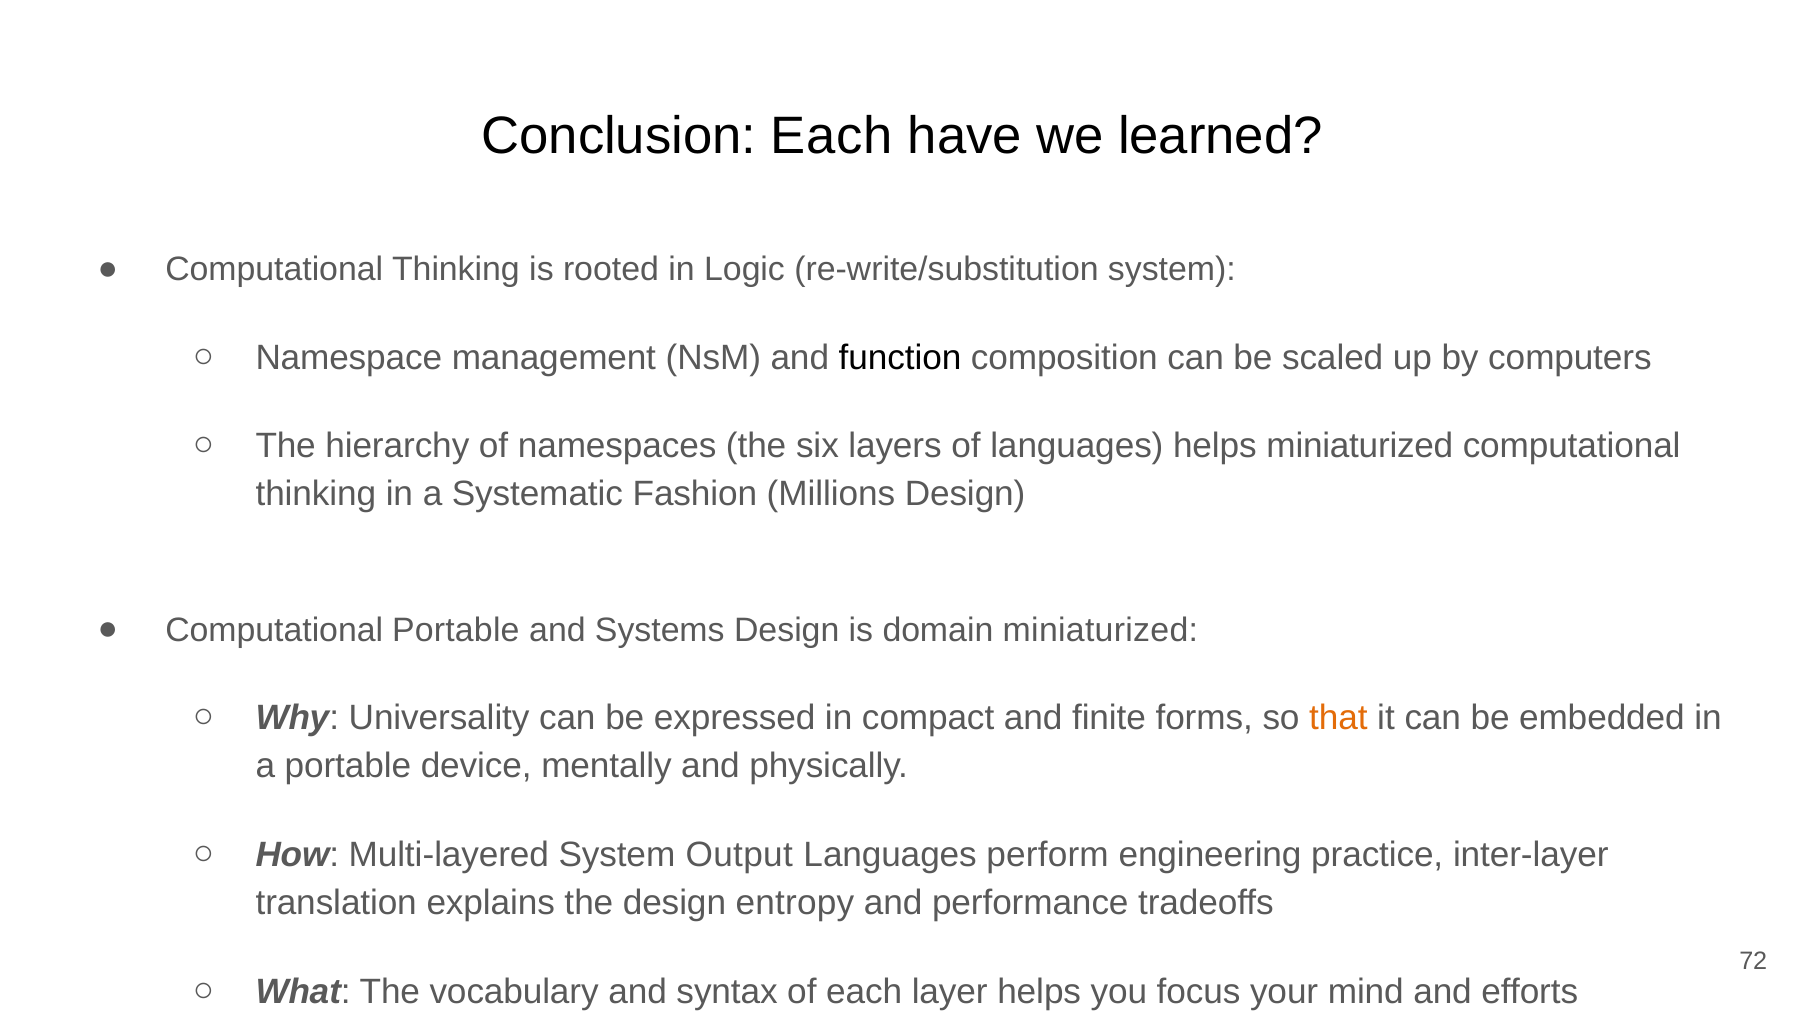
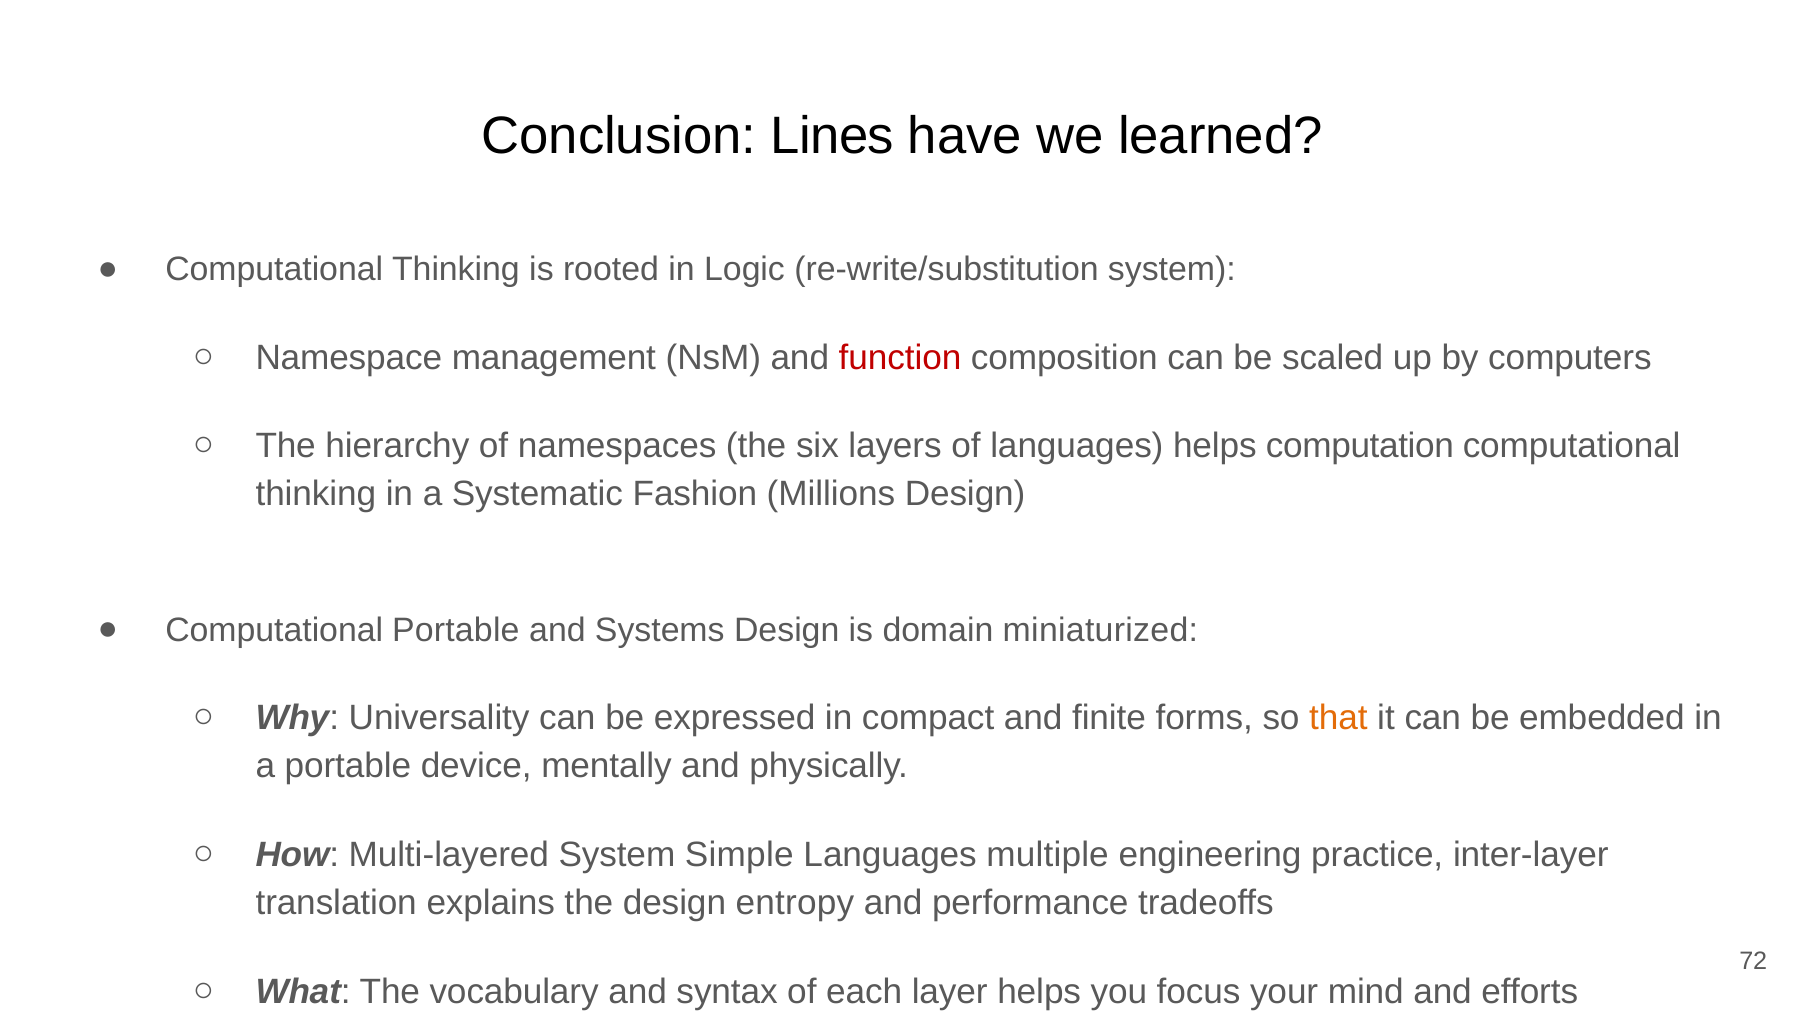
Conclusion Each: Each -> Lines
function colour: black -> red
helps miniaturized: miniaturized -> computation
Output: Output -> Simple
perform: perform -> multiple
